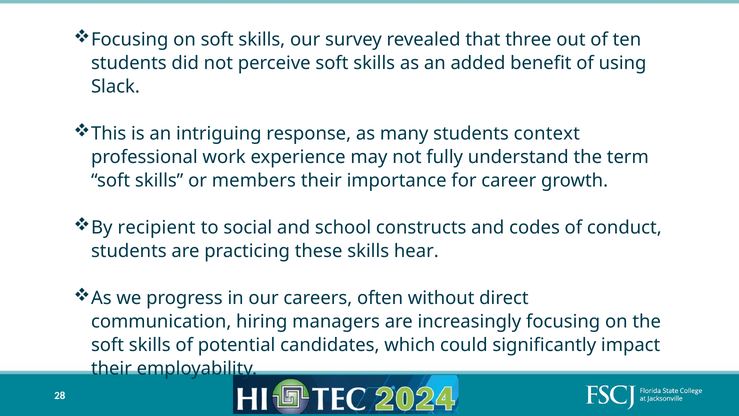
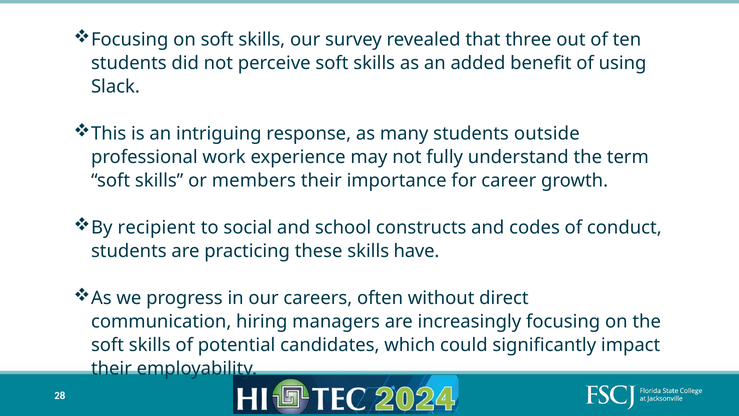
context: context -> outside
hear: hear -> have
